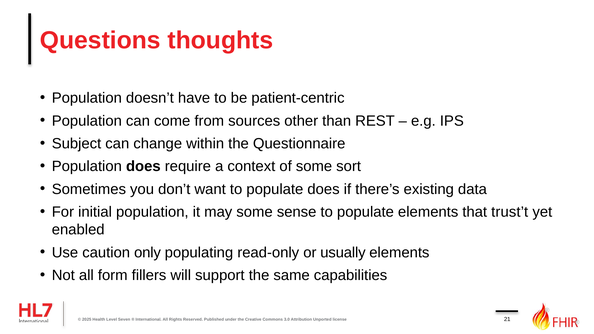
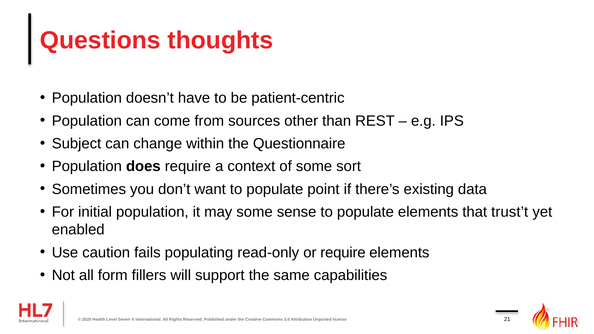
populate does: does -> point
only: only -> fails
or usually: usually -> require
